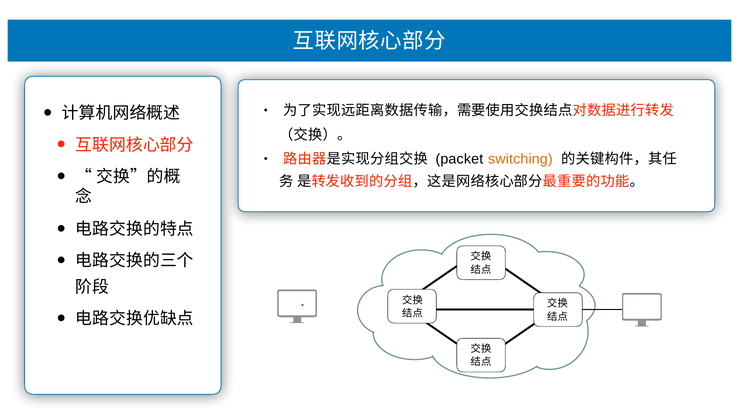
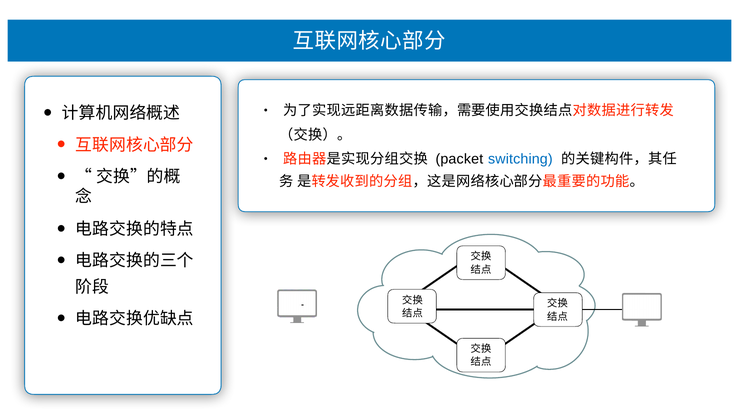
switching colour: orange -> blue
